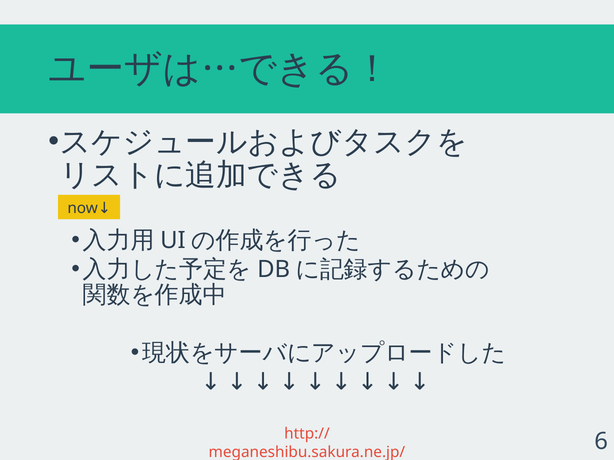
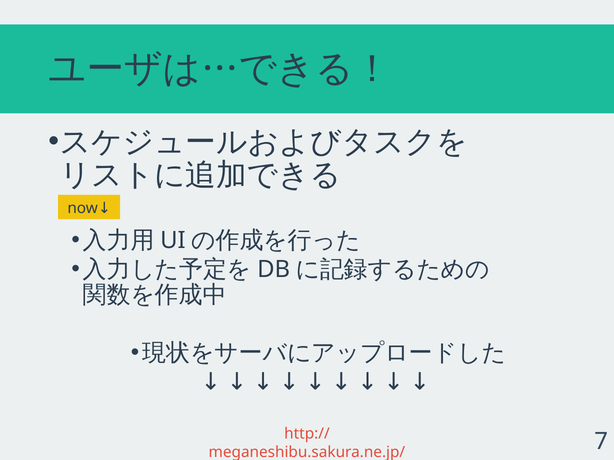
6: 6 -> 7
